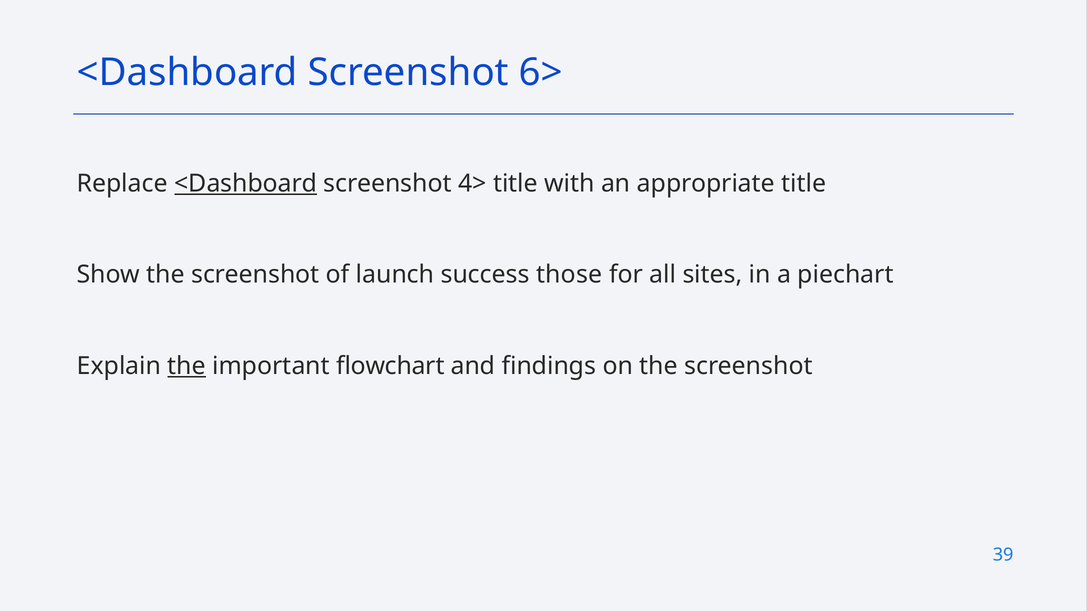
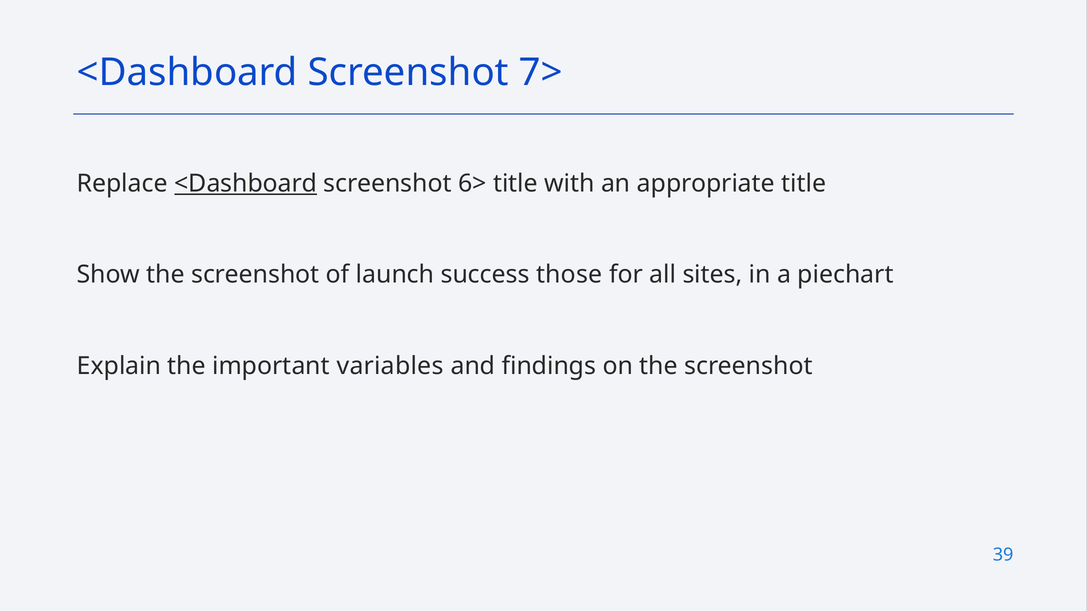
6>: 6> -> 7>
4>: 4> -> 6>
the at (187, 366) underline: present -> none
flowchart: flowchart -> variables
